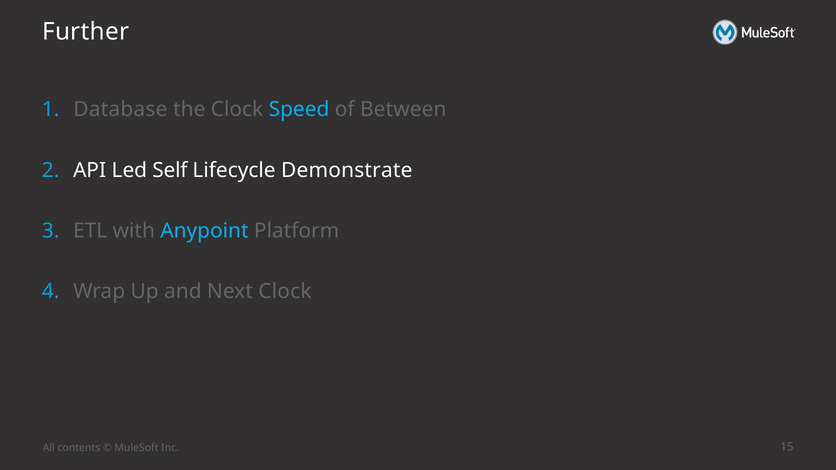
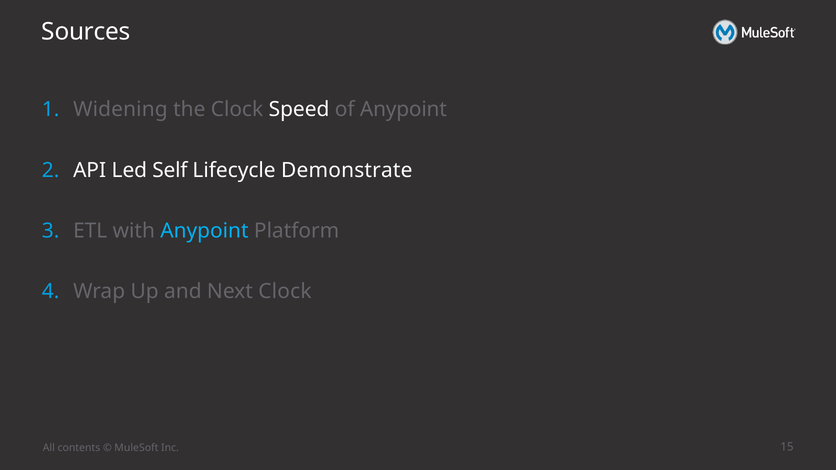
Further: Further -> Sources
Database: Database -> Widening
Speed colour: light blue -> white
of Between: Between -> Anypoint
